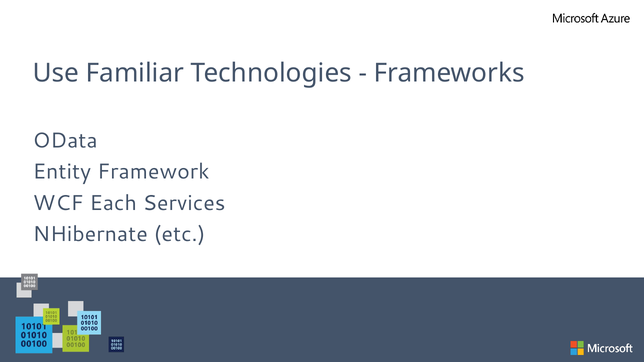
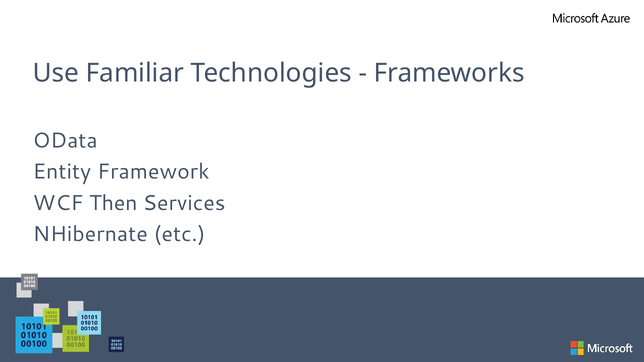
Each: Each -> Then
